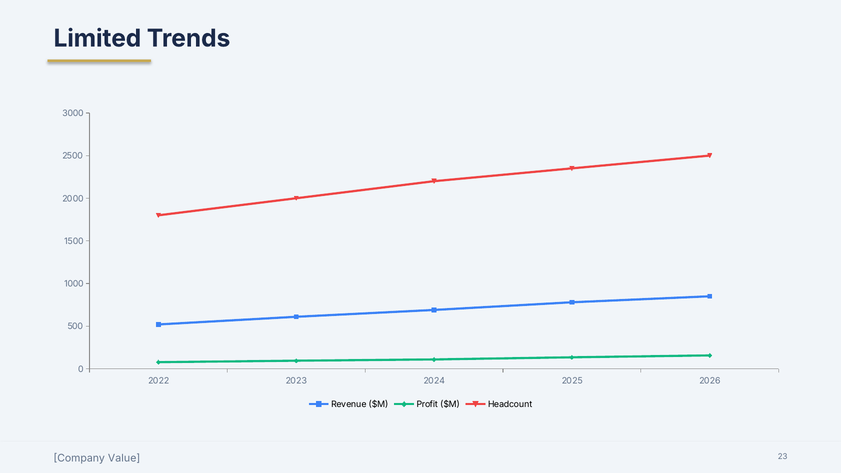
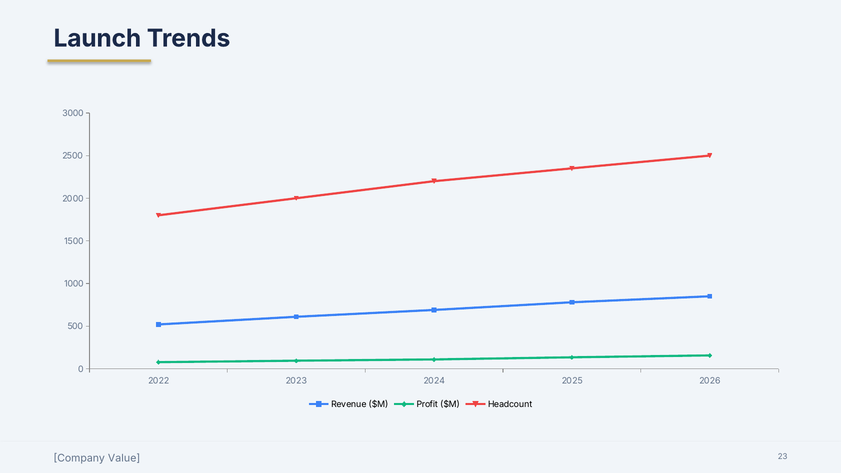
Limited: Limited -> Launch
